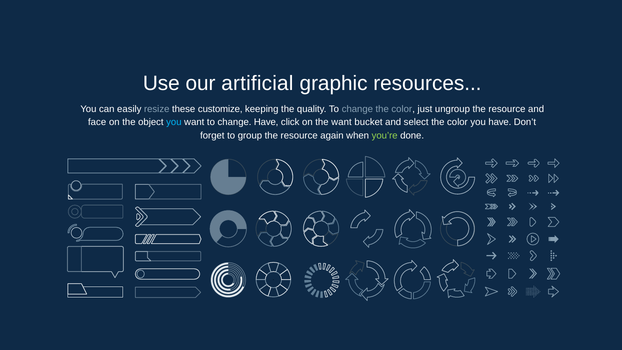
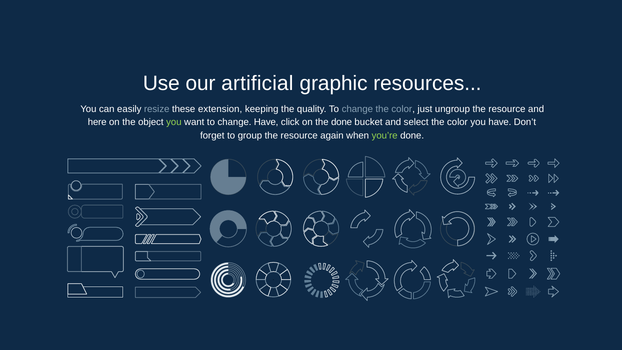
customize: customize -> extension
face: face -> here
you at (174, 122) colour: light blue -> light green
the want: want -> done
